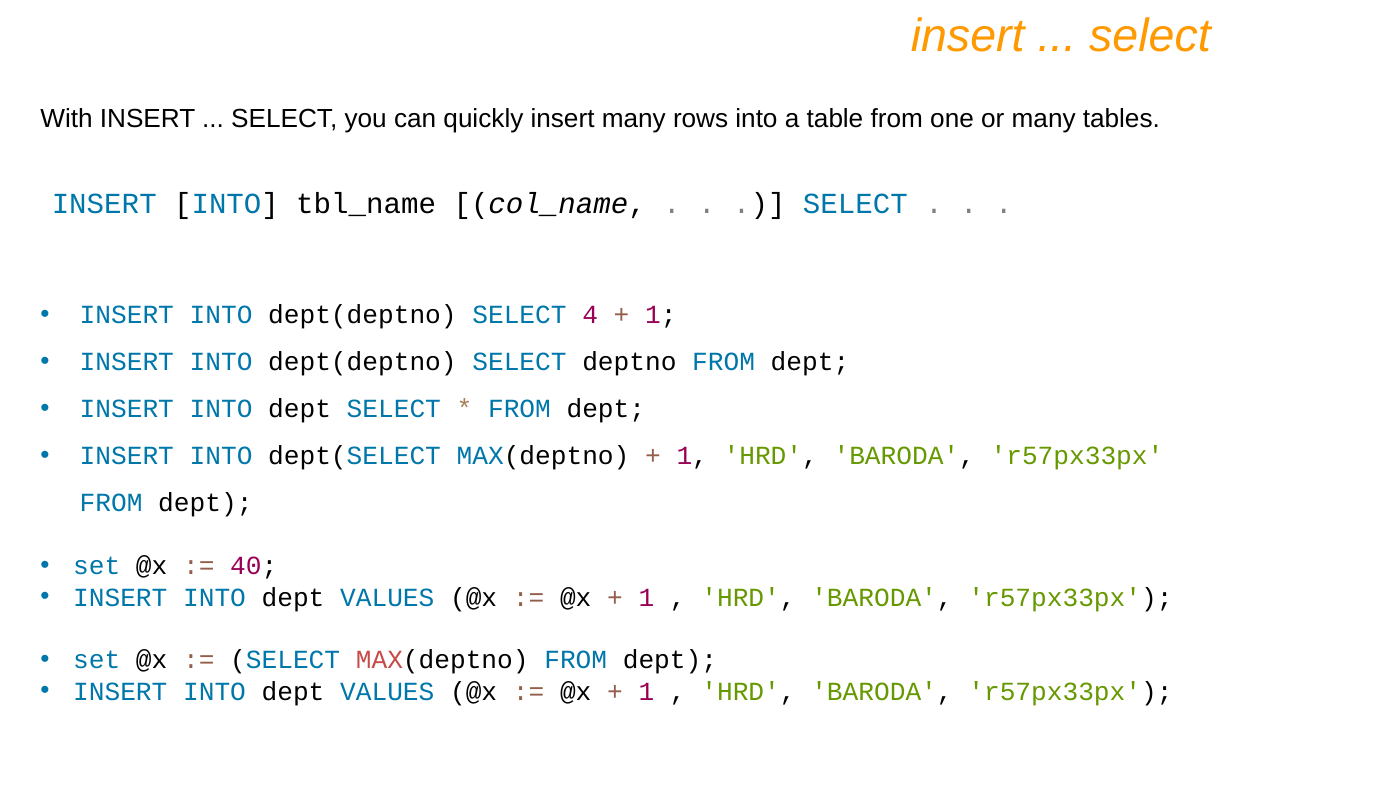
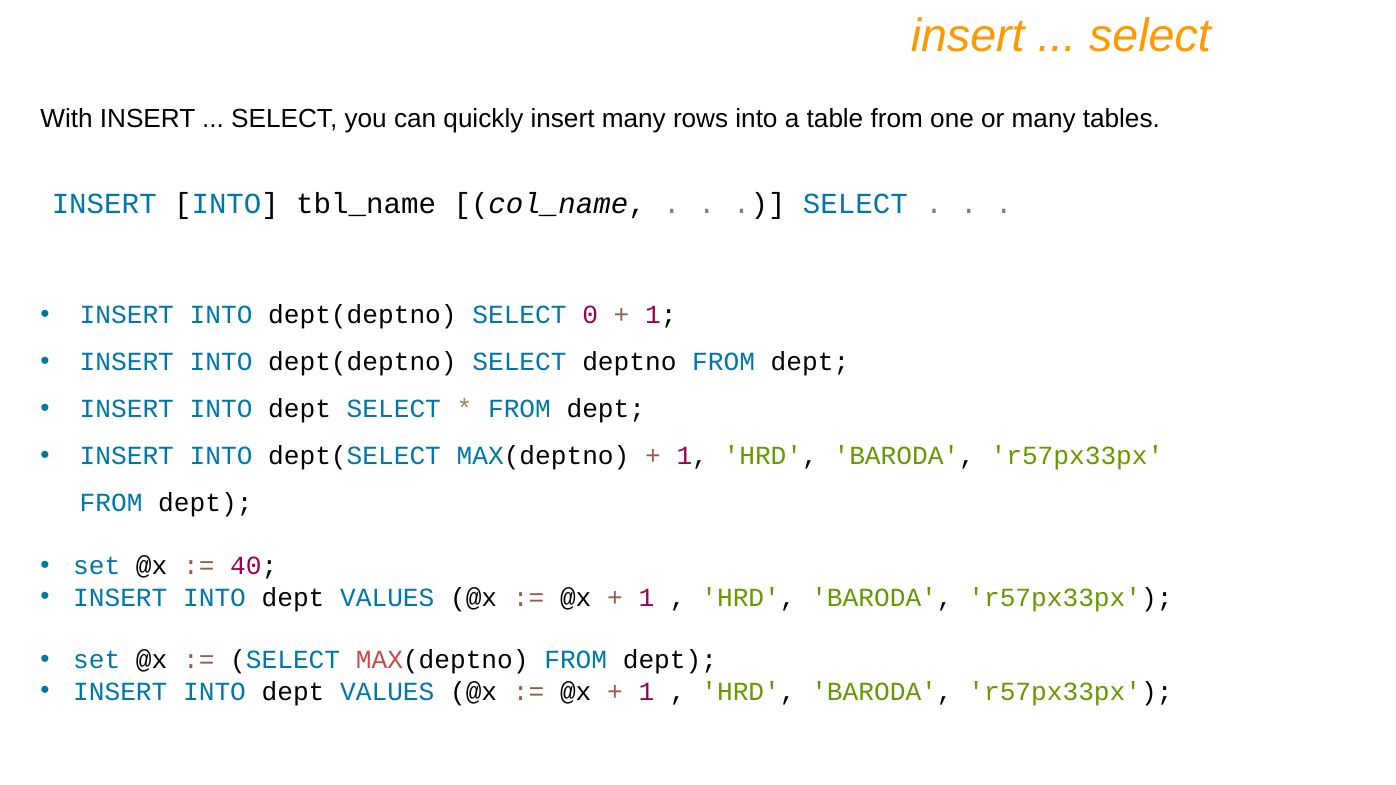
4: 4 -> 0
